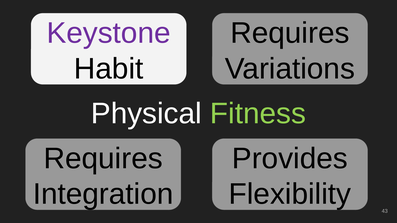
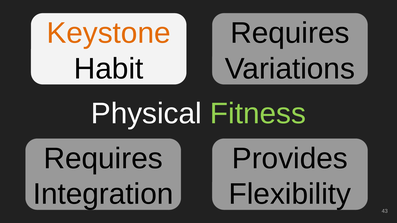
Keystone colour: purple -> orange
